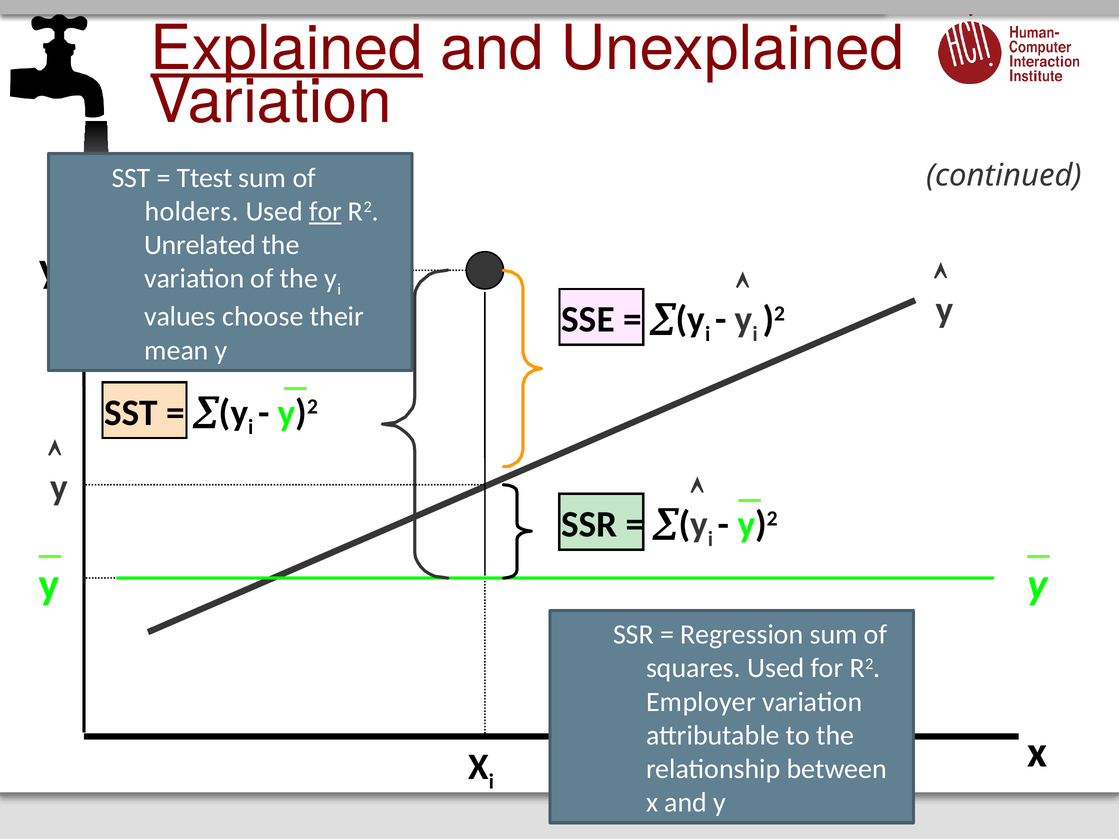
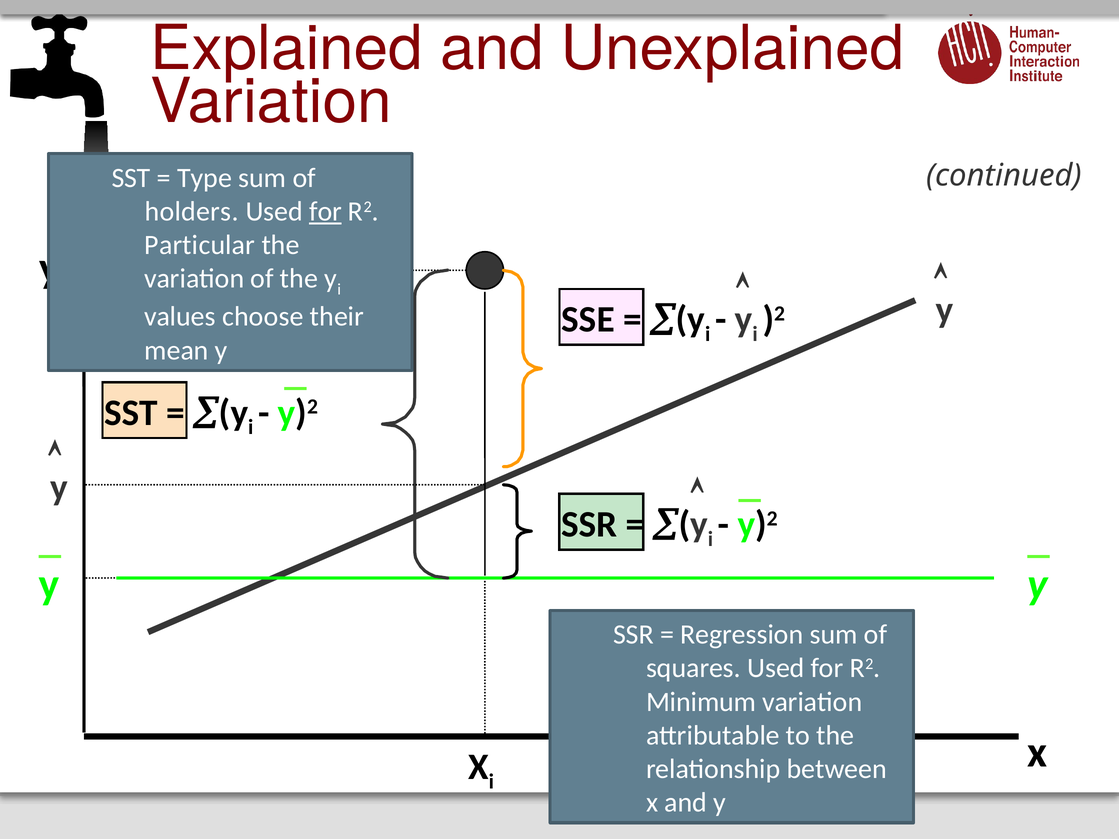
Explained underline: present -> none
Ttest: Ttest -> Type
Unrelated: Unrelated -> Particular
Employer: Employer -> Minimum
